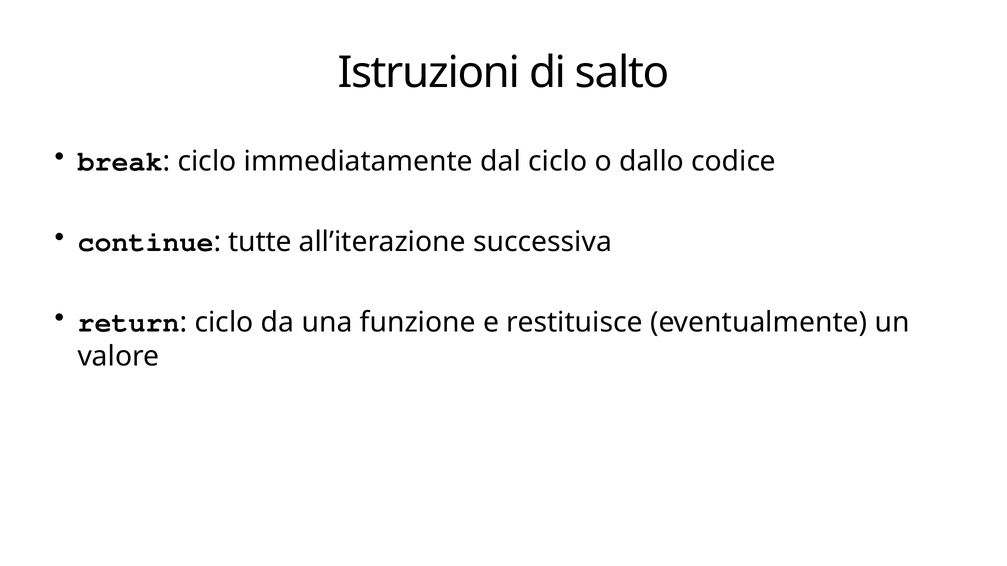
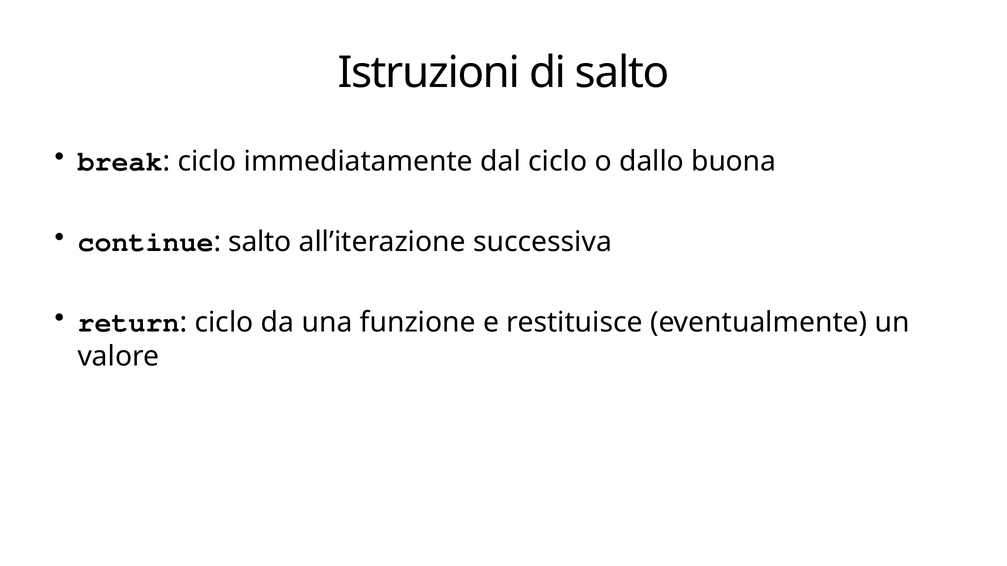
codice: codice -> buona
tutte at (260, 242): tutte -> salto
